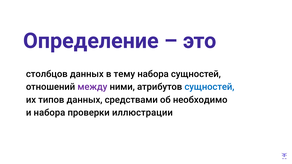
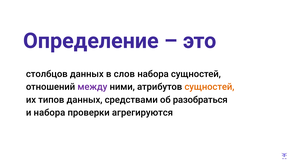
тему: тему -> слов
сущностей at (209, 87) colour: blue -> orange
необходимо: необходимо -> разобраться
иллюстрации: иллюстрации -> агрегируются
